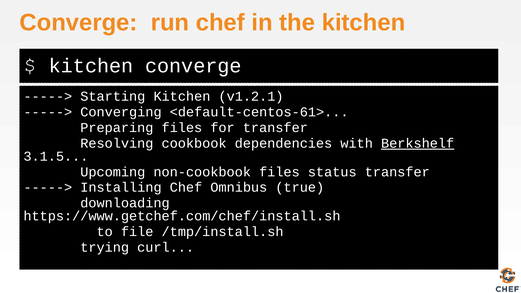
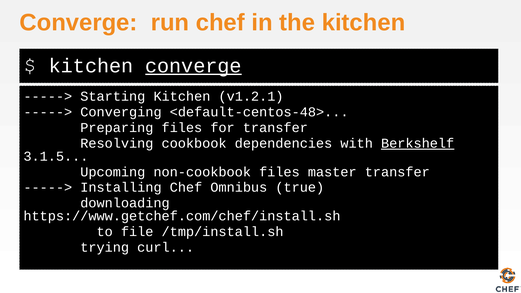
converge at (193, 66) underline: none -> present
<default-centos-61>: <default-centos-61> -> <default-centos-48>
status: status -> master
